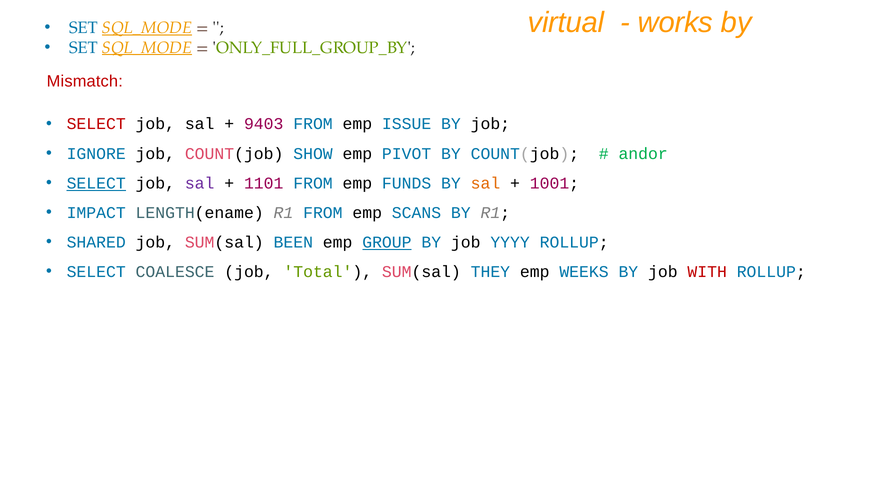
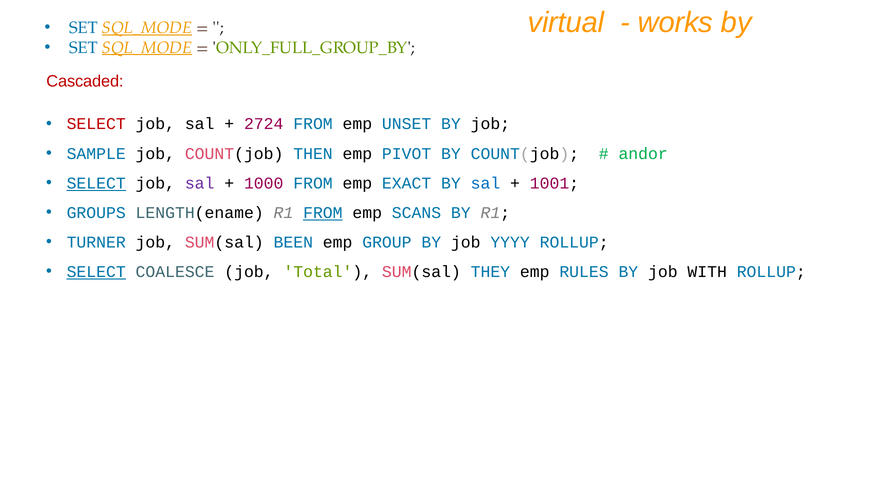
Mismatch: Mismatch -> Cascaded
9403: 9403 -> 2724
ISSUE: ISSUE -> UNSET
IGNORE: IGNORE -> SAMPLE
SHOW: SHOW -> THEN
1101: 1101 -> 1000
FUNDS: FUNDS -> EXACT
sal at (485, 183) colour: orange -> blue
IMPACT: IMPACT -> GROUPS
FROM at (323, 213) underline: none -> present
SHARED: SHARED -> TURNER
GROUP underline: present -> none
SELECT at (96, 272) underline: none -> present
WEEKS: WEEKS -> RULES
WITH colour: red -> black
